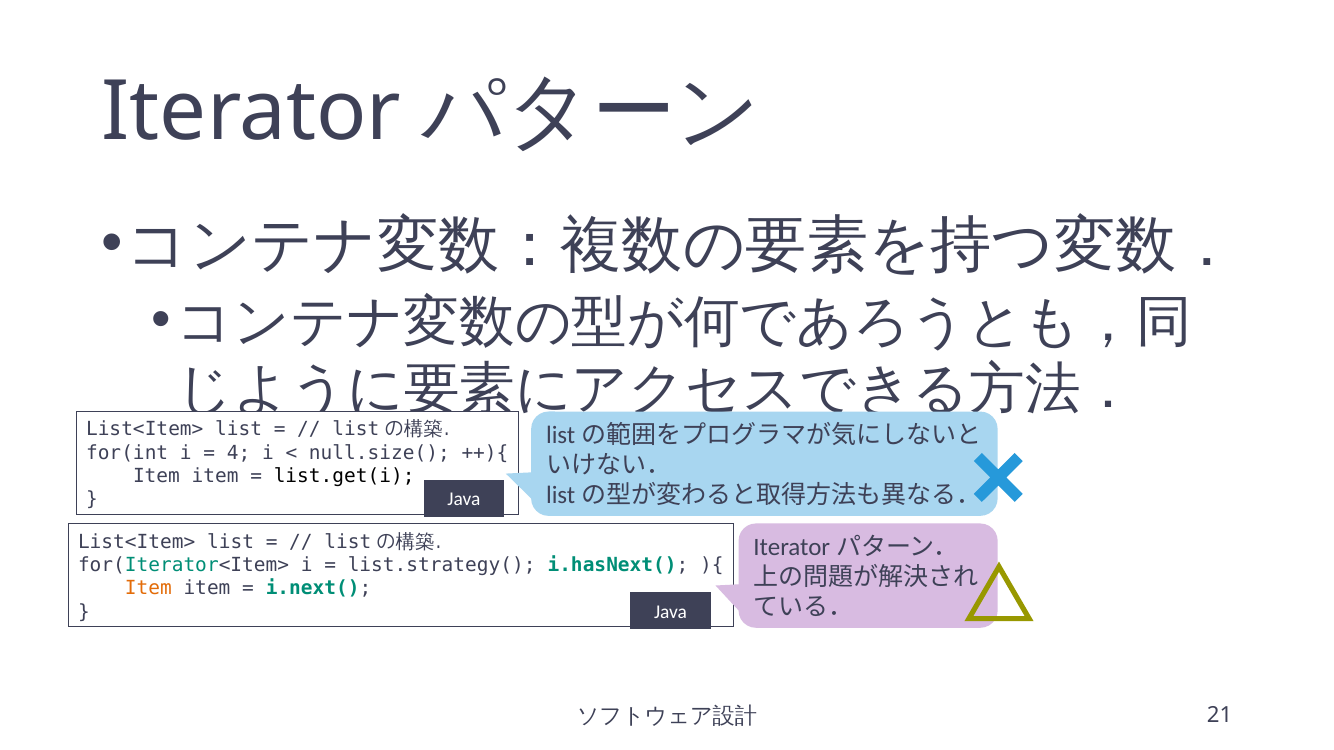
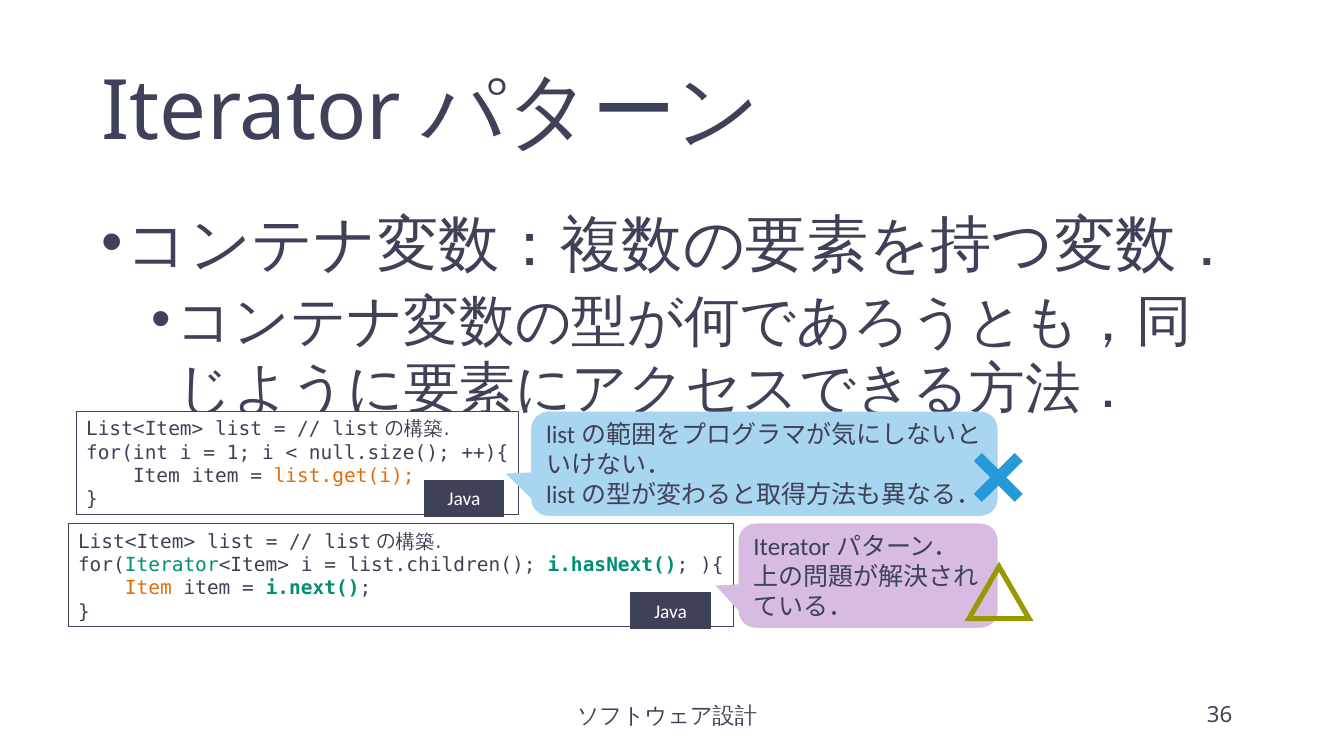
4: 4 -> 1
list.get(i colour: black -> orange
list.strategy(: list.strategy( -> list.children(
21: 21 -> 36
